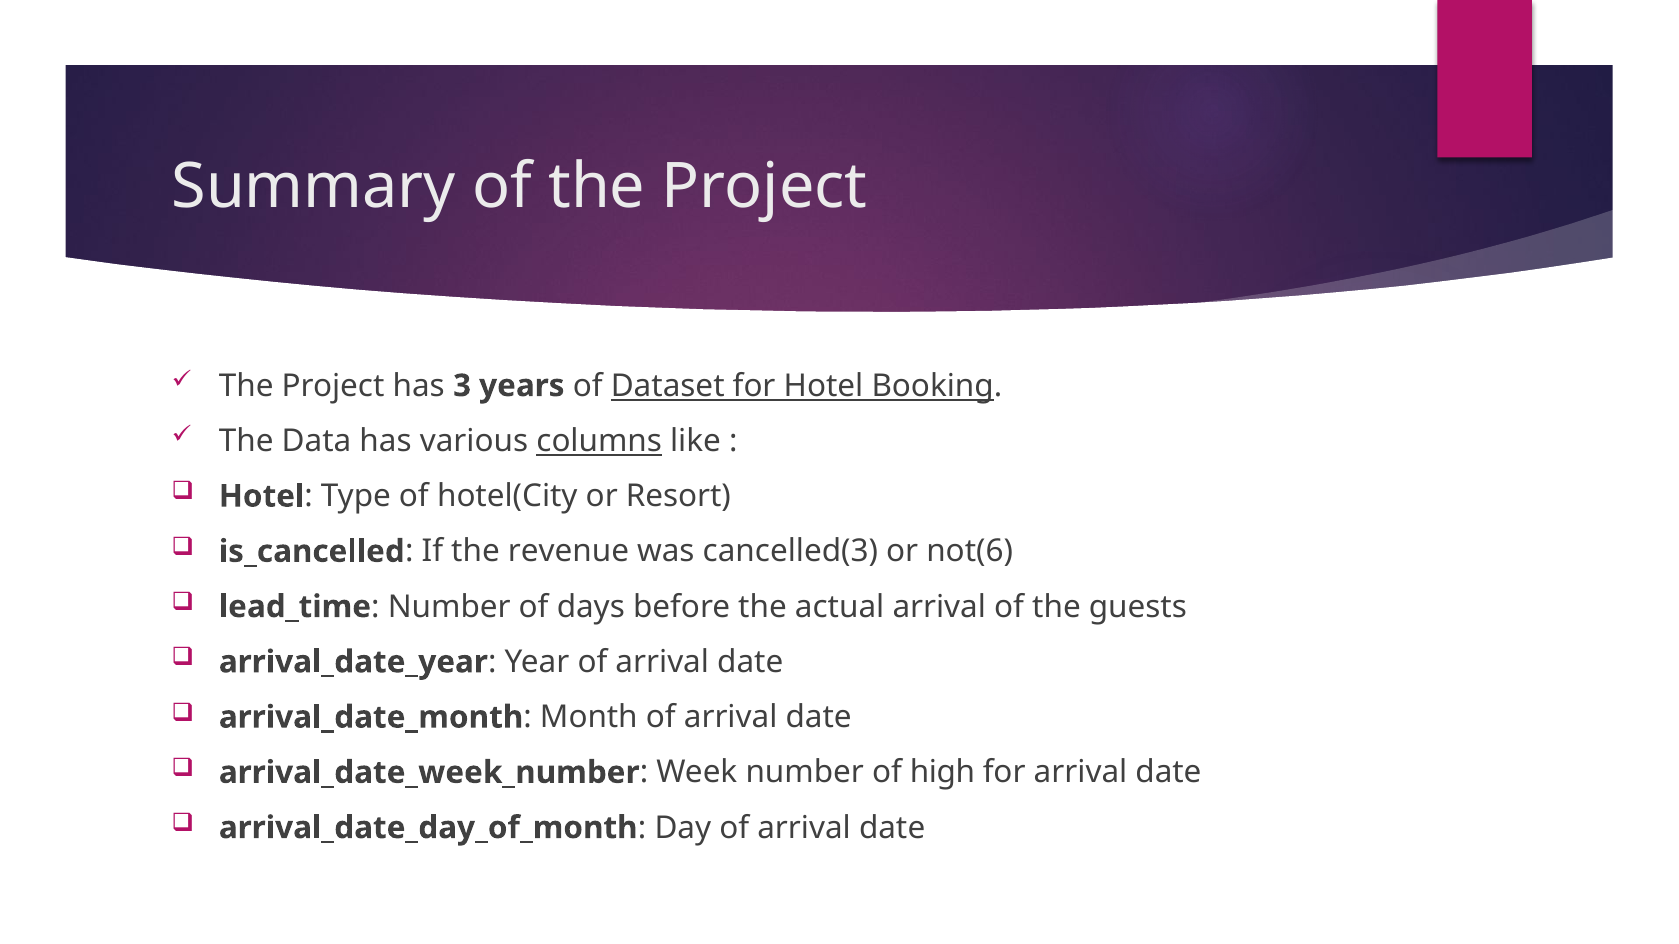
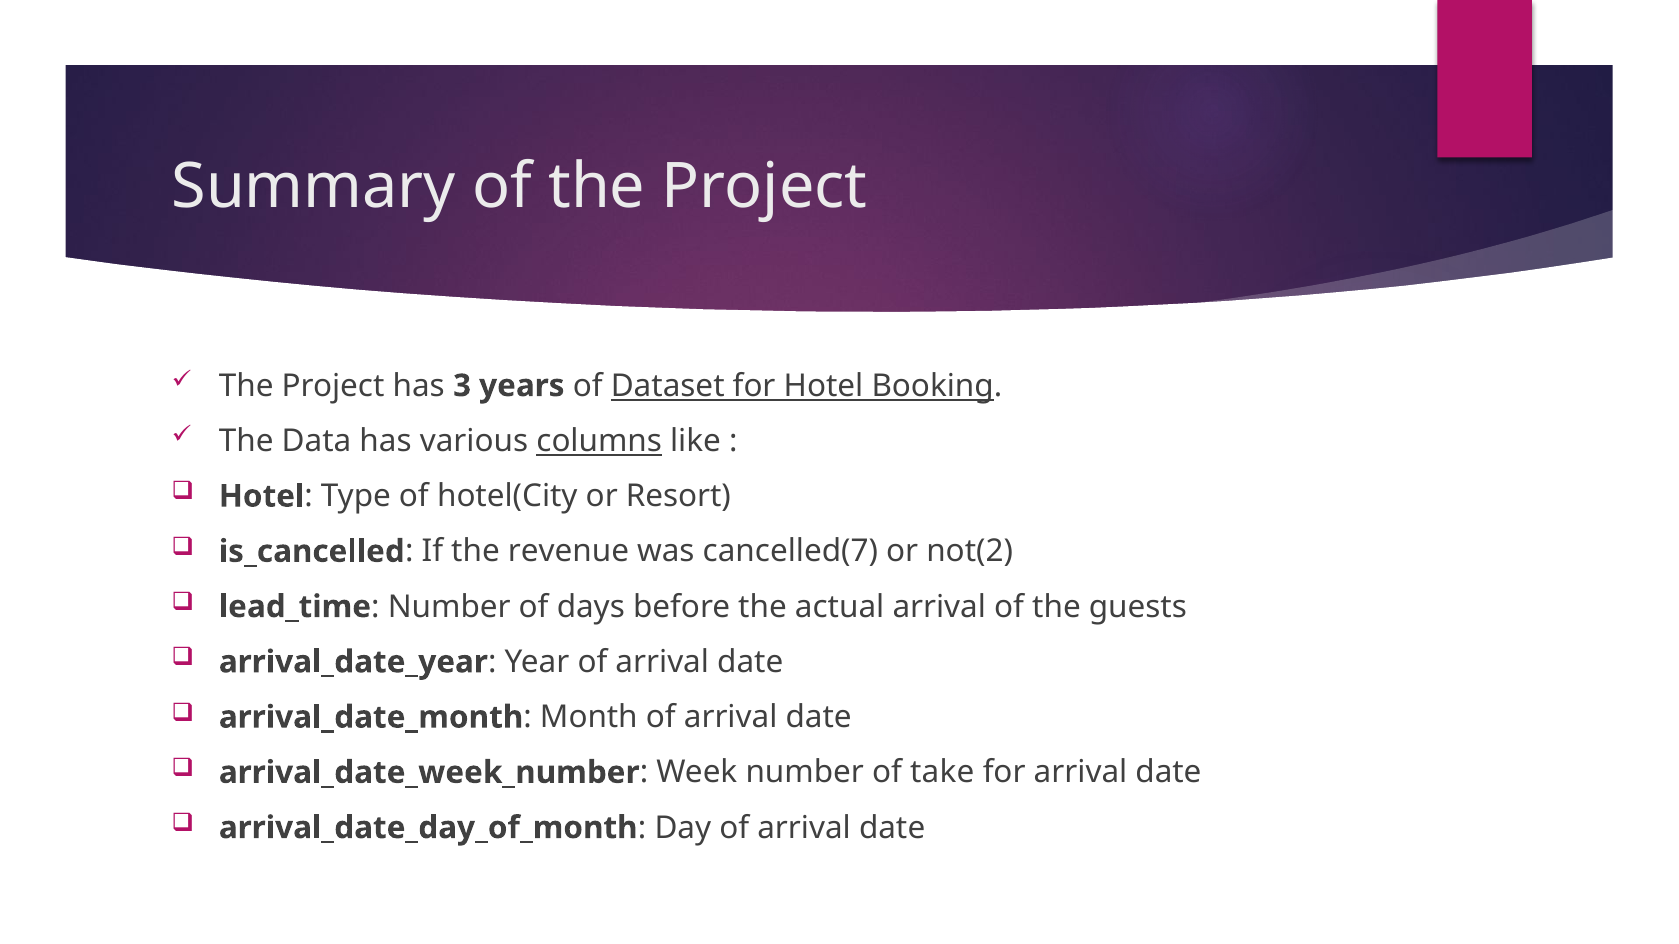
cancelled(3: cancelled(3 -> cancelled(7
not(6: not(6 -> not(2
high: high -> take
